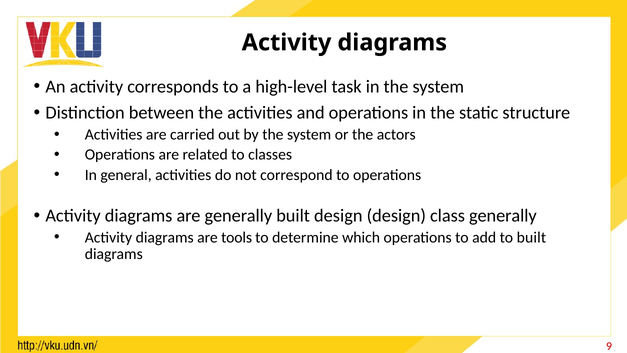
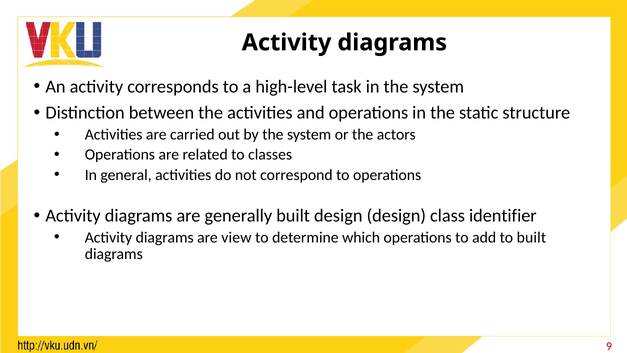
class generally: generally -> identifier
tools: tools -> view
